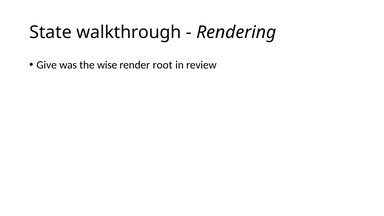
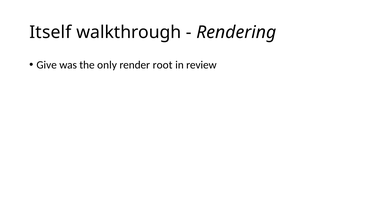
State: State -> Itself
wise: wise -> only
